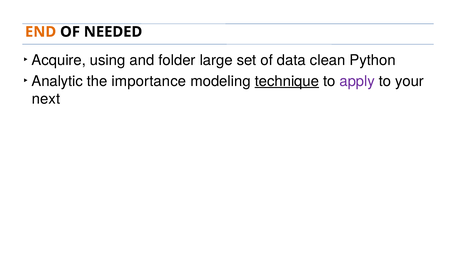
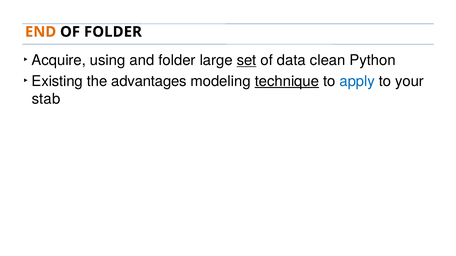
OF NEEDED: NEEDED -> FOLDER
set underline: none -> present
Analytic: Analytic -> Existing
importance: importance -> advantages
apply colour: purple -> blue
next: next -> stab
